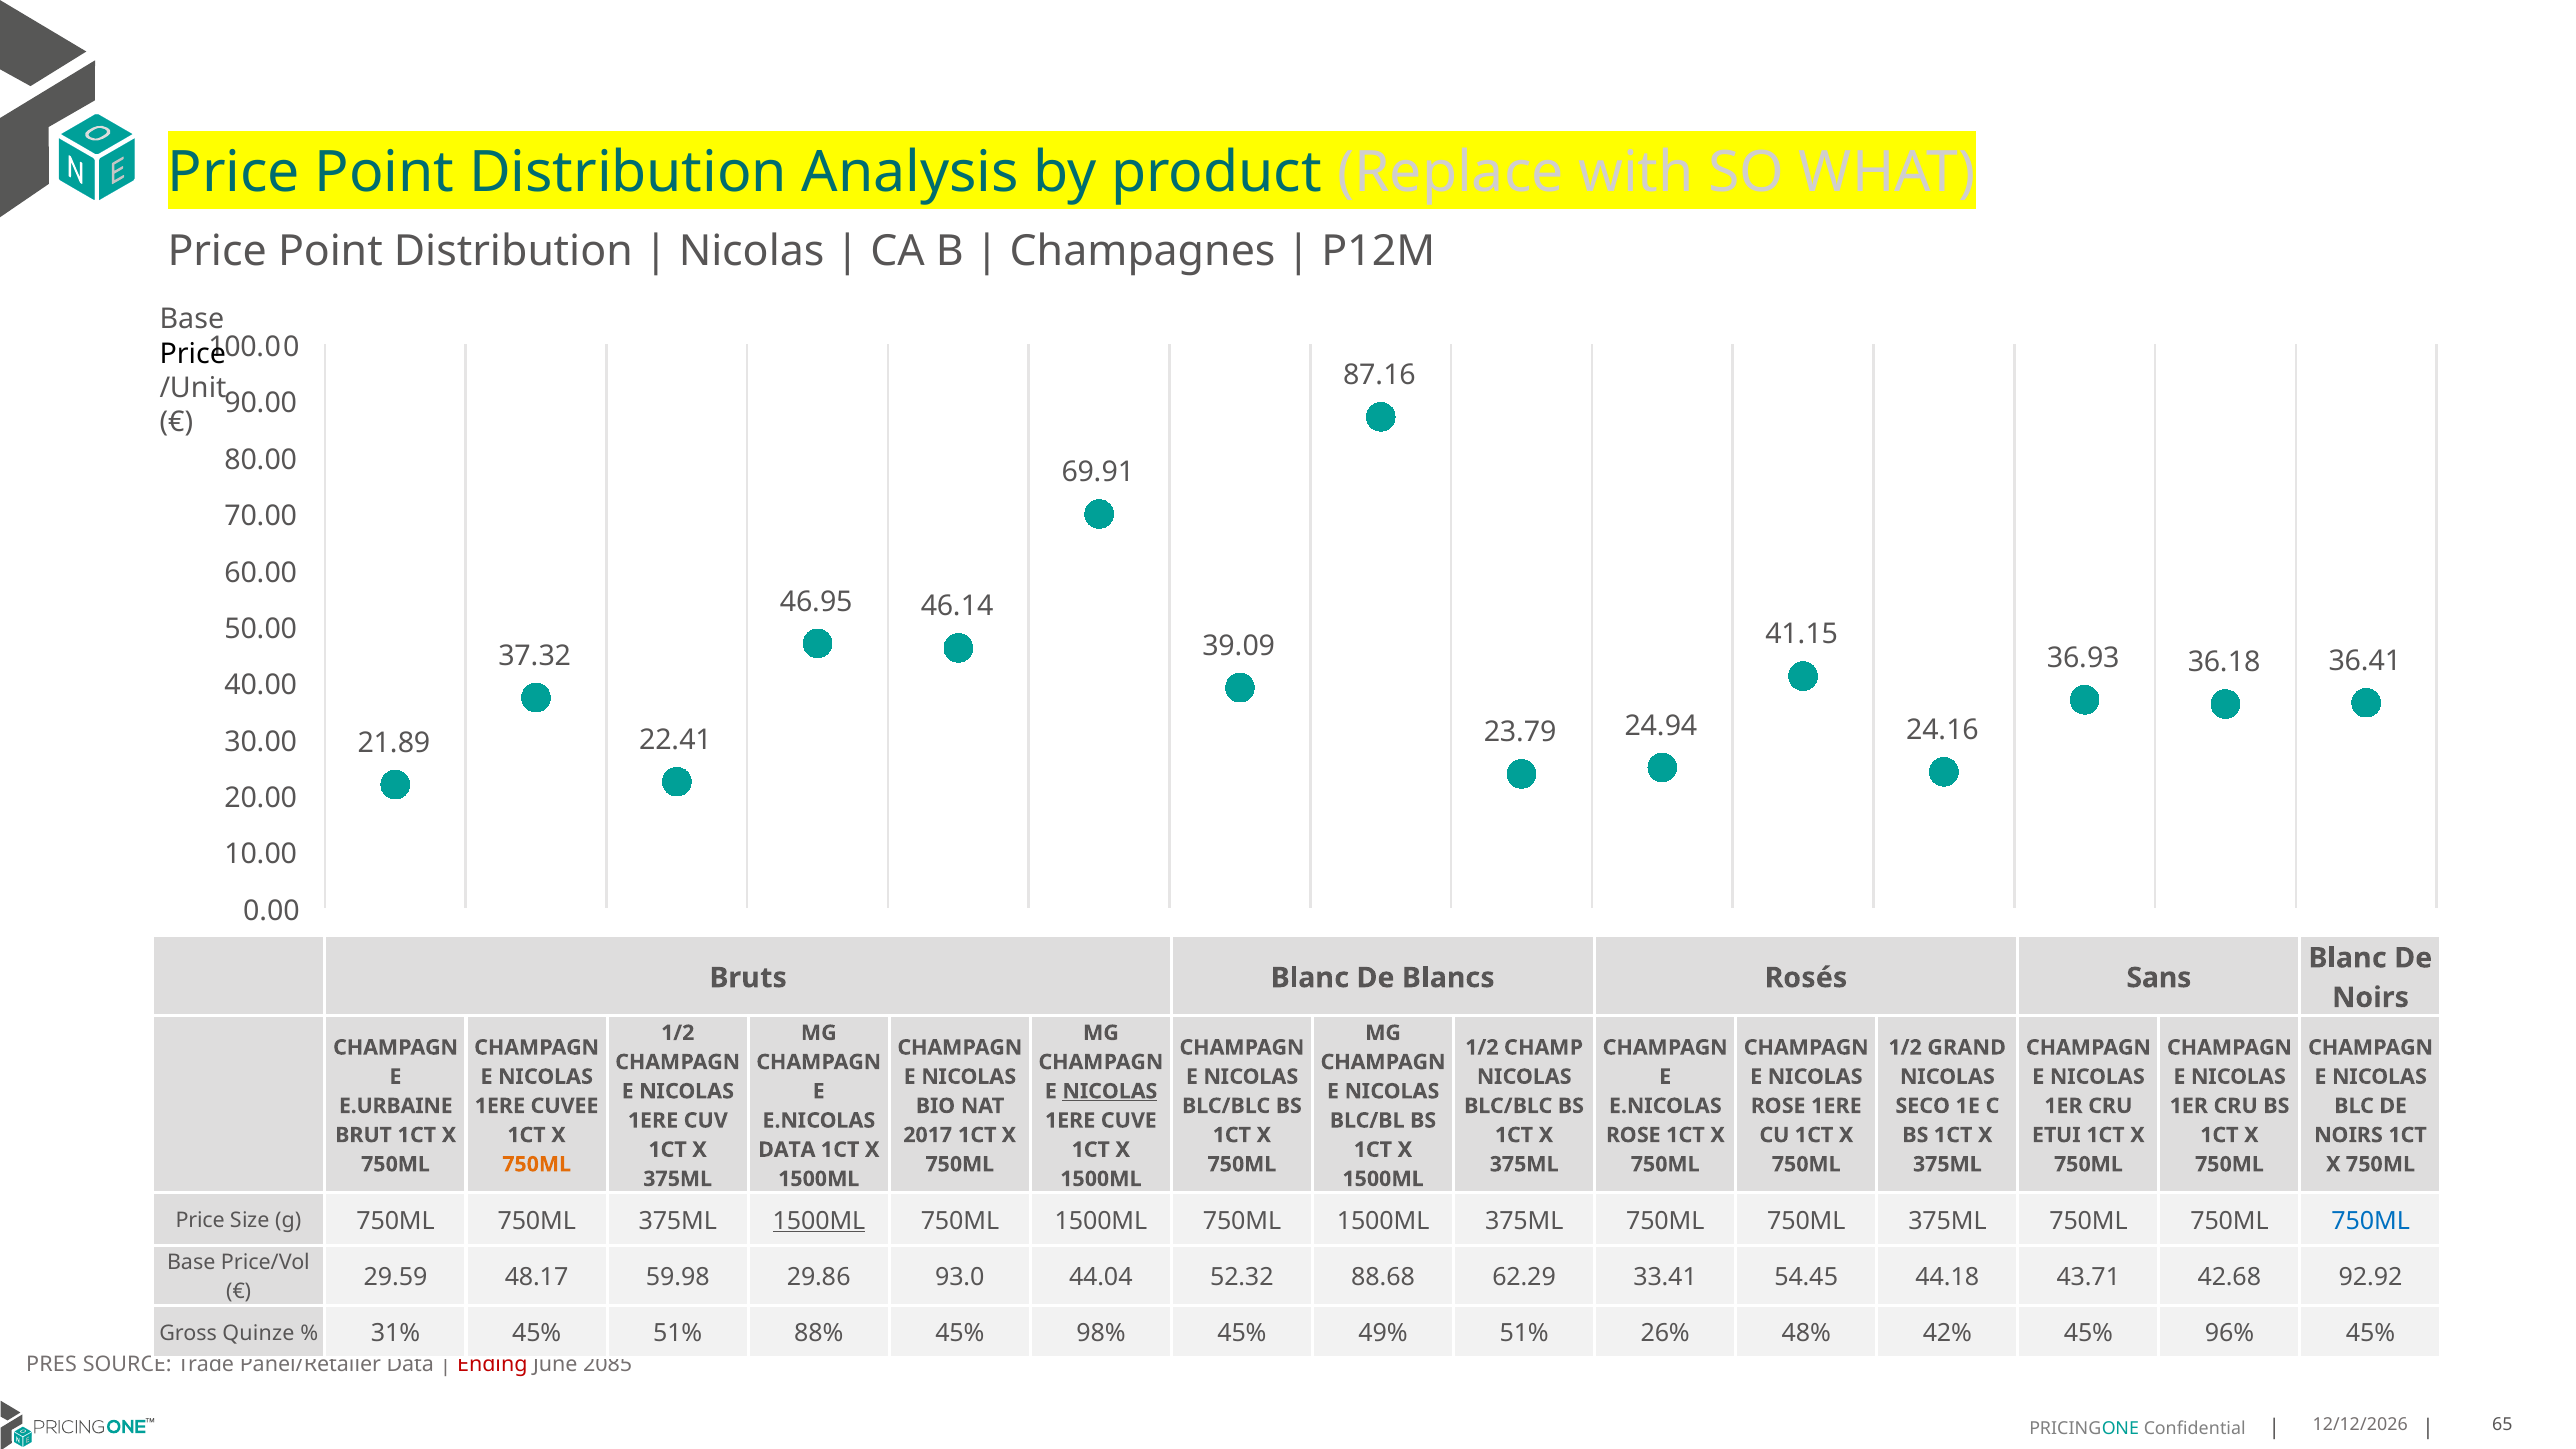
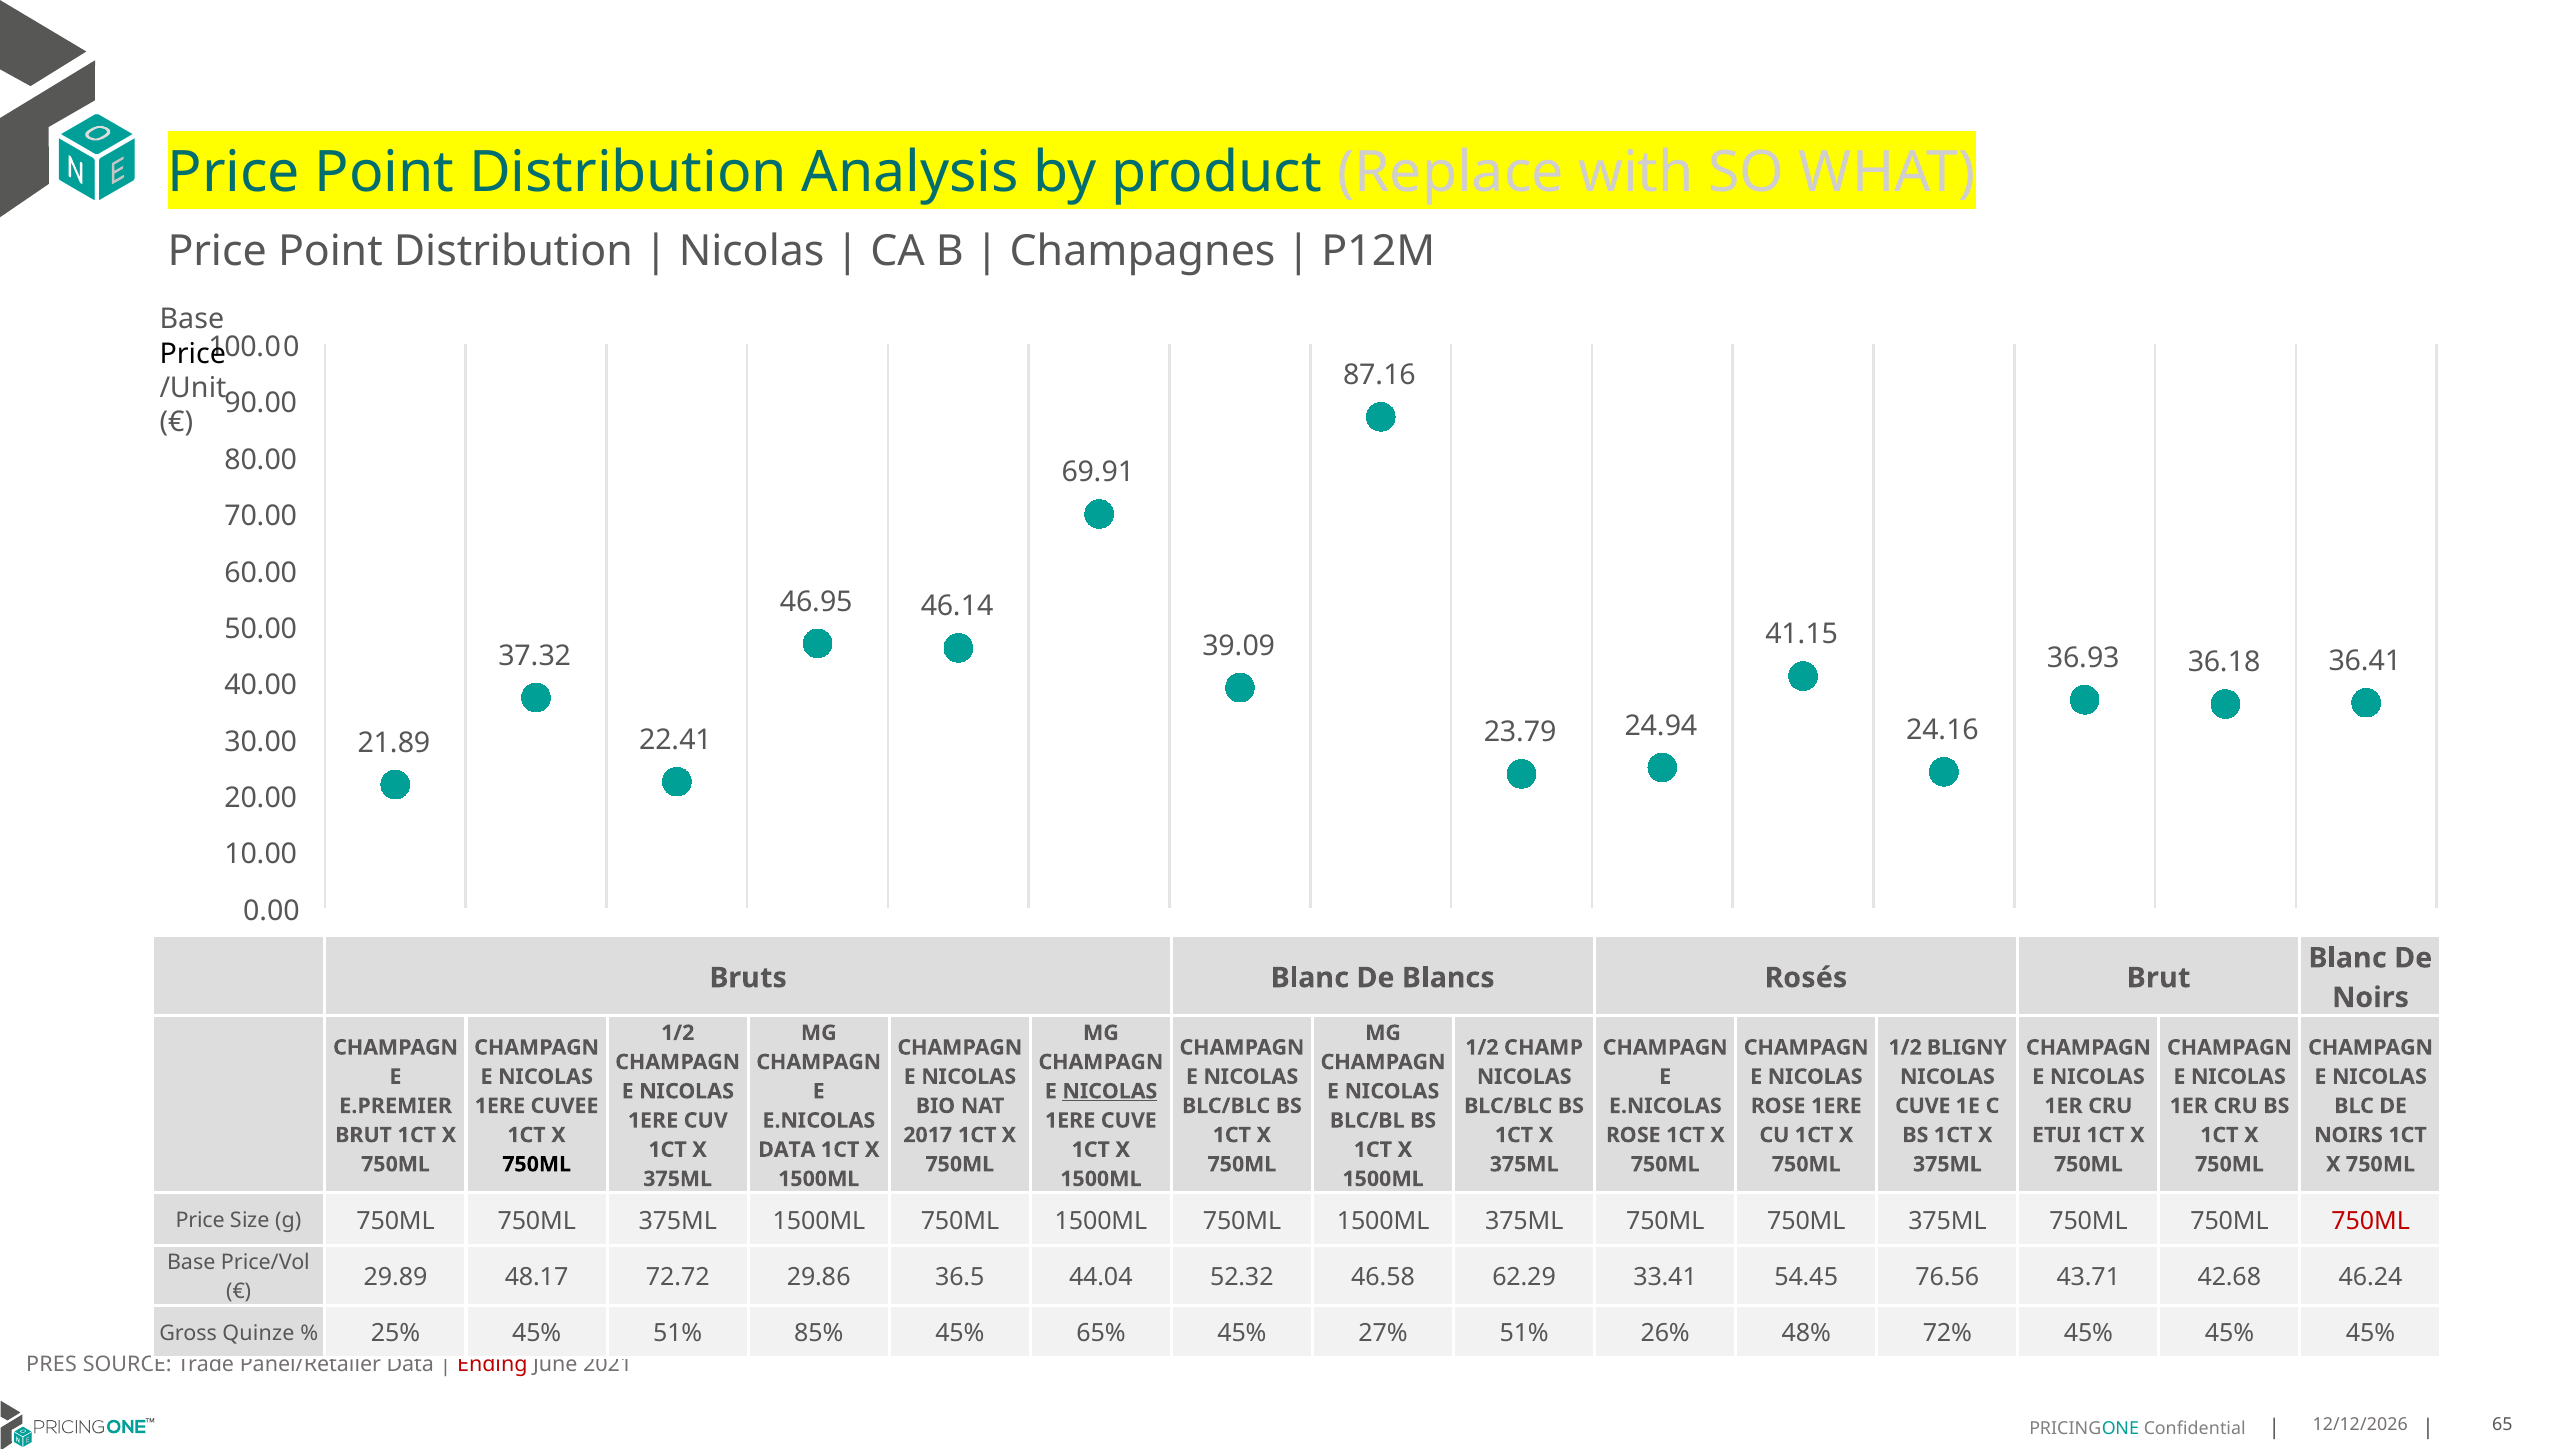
Rosés Sans: Sans -> Brut
GRAND: GRAND -> BLIGNY
E.URBAINE: E.URBAINE -> E.PREMIER
SECO at (1923, 1106): SECO -> CUVE
750ML at (537, 1164) colour: orange -> black
1500ML at (819, 1221) underline: present -> none
750ML at (2371, 1221) colour: blue -> red
29.59: 29.59 -> 29.89
59.98: 59.98 -> 72.72
93.0: 93.0 -> 36.5
88.68: 88.68 -> 46.58
44.18: 44.18 -> 76.56
92.92: 92.92 -> 46.24
31%: 31% -> 25%
88%: 88% -> 85%
98%: 98% -> 65%
49%: 49% -> 27%
42%: 42% -> 72%
96% at (2230, 1334): 96% -> 45%
2085: 2085 -> 2021
